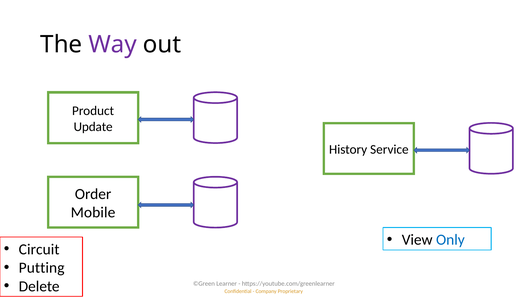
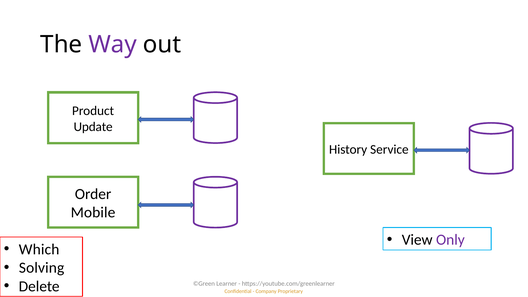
Only colour: blue -> purple
Circuit: Circuit -> Which
Putting: Putting -> Solving
